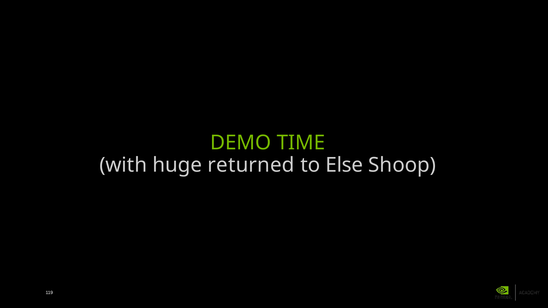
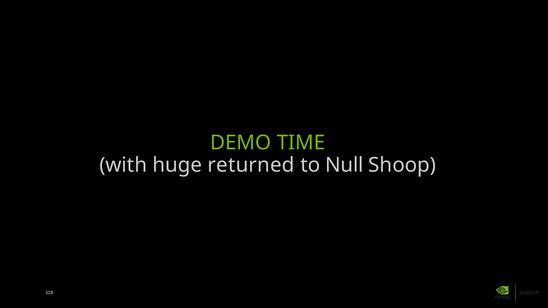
Else: Else -> Null
